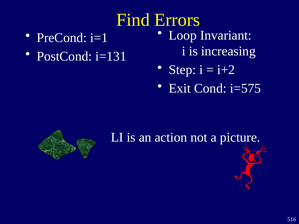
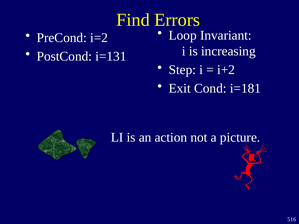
i=1: i=1 -> i=2
i=575: i=575 -> i=181
